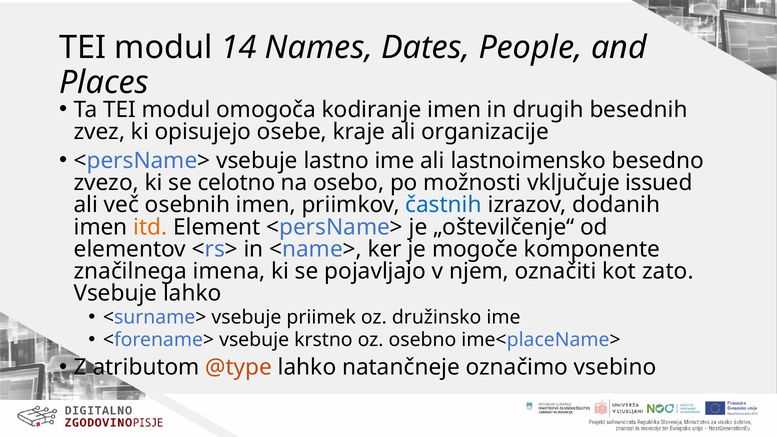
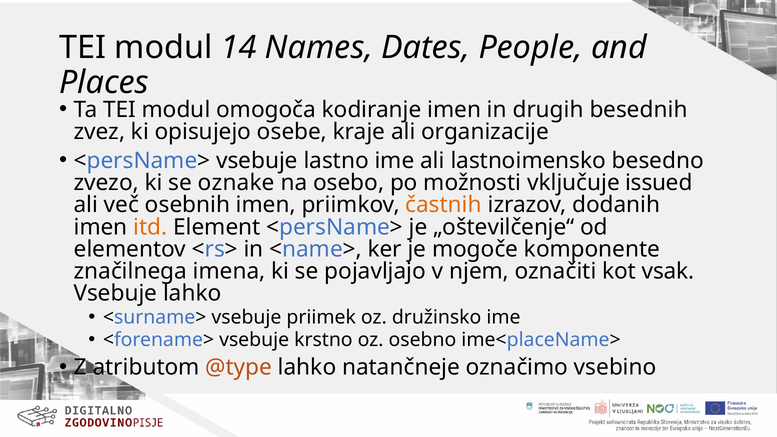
celotno: celotno -> oznake
častnih colour: blue -> orange
zato: zato -> vsak
